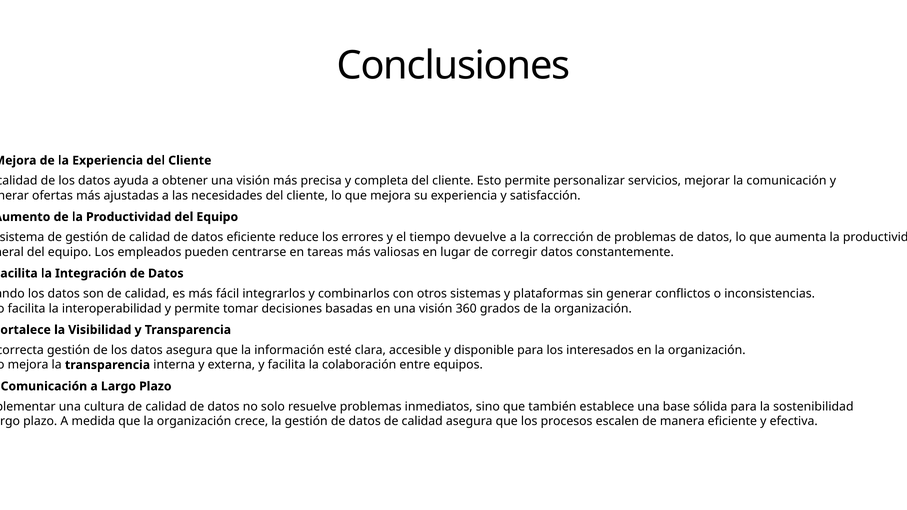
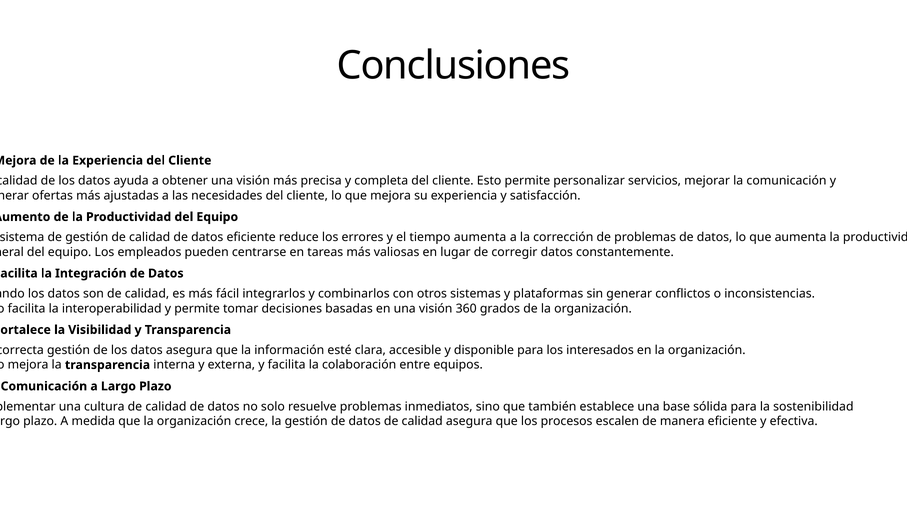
tiempo devuelve: devuelve -> aumenta
